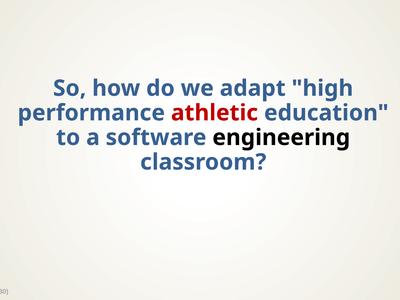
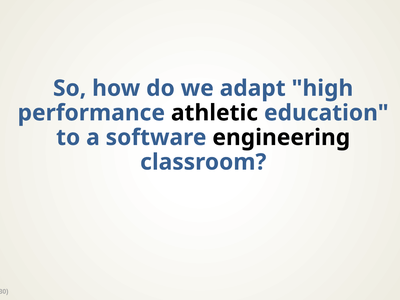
athletic colour: red -> black
